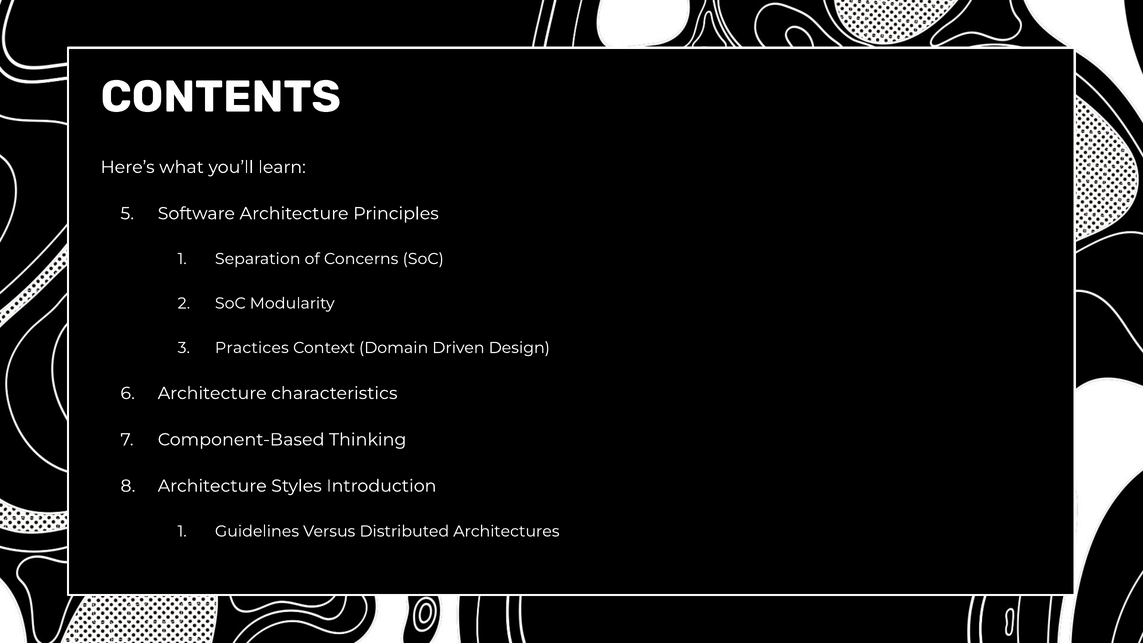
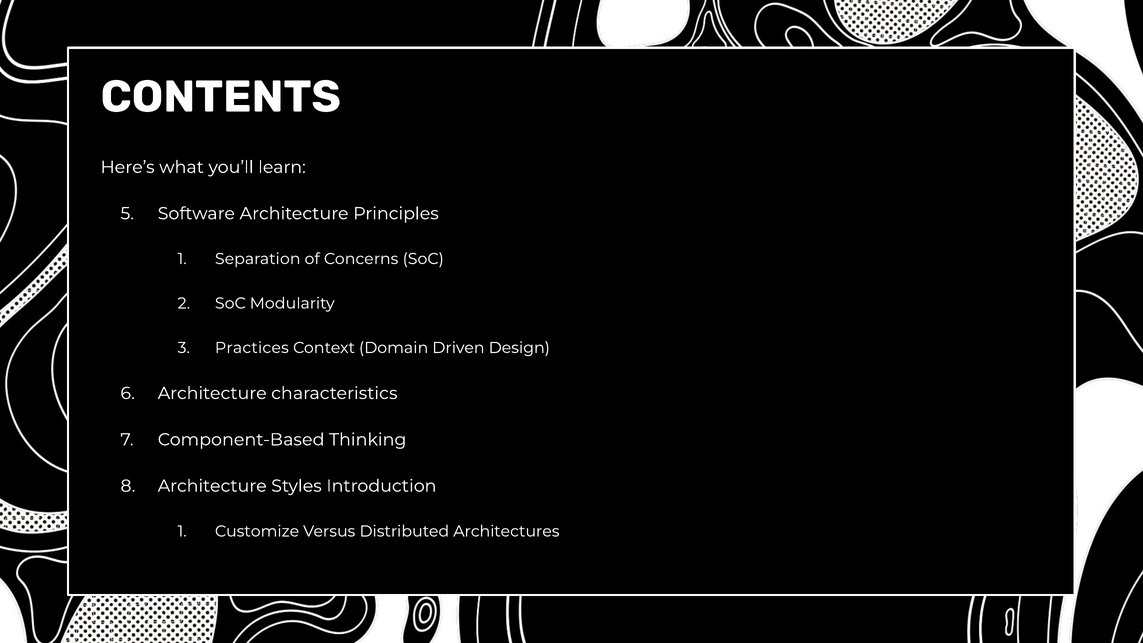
Guidelines: Guidelines -> Customize
